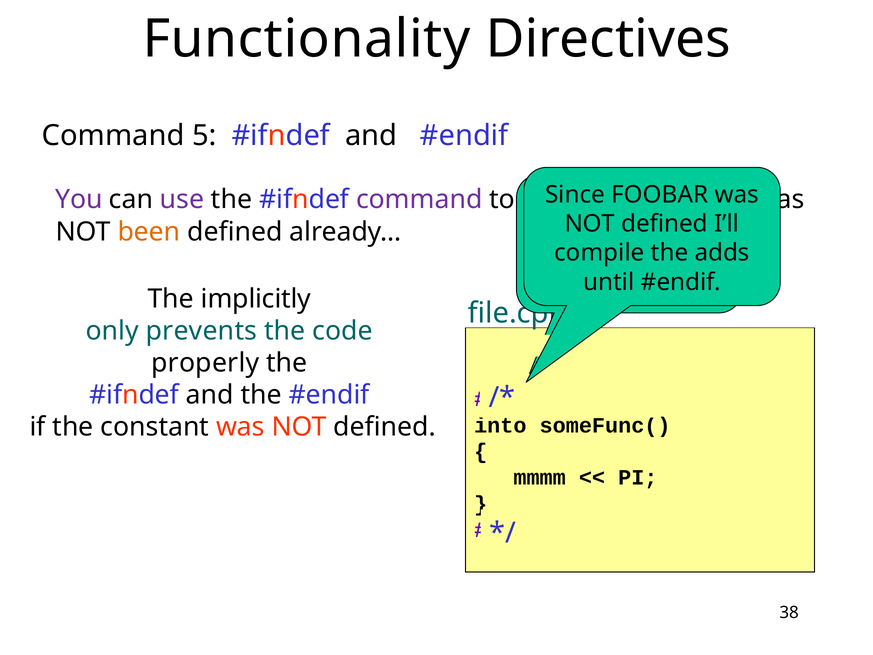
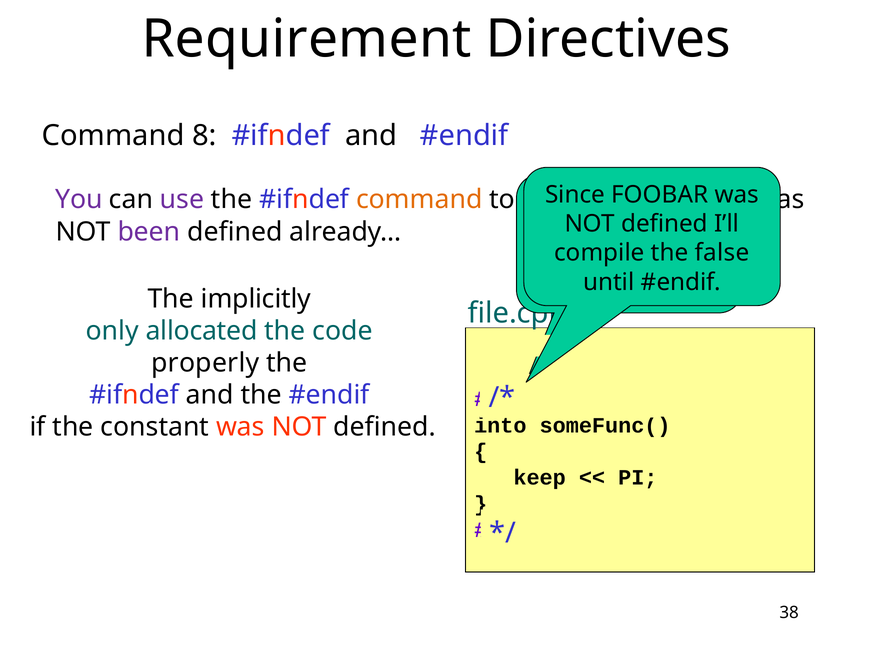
Functionality: Functionality -> Requirement
5: 5 -> 8
command at (419, 200) colour: purple -> orange
been colour: orange -> purple
adds: adds -> false
prevents: prevents -> allocated
mmmm: mmmm -> keep
